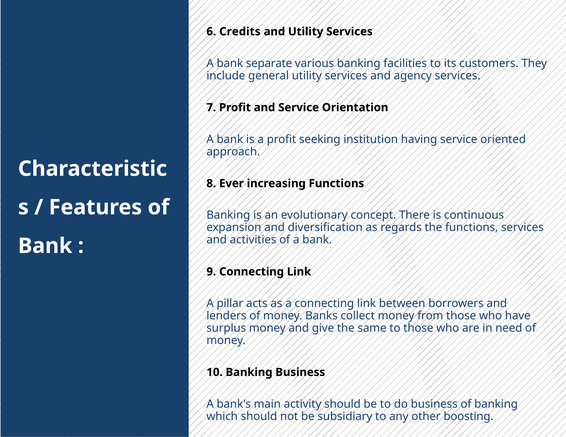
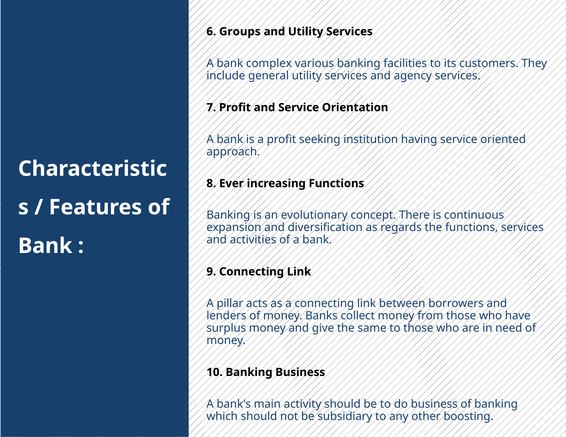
Credits: Credits -> Groups
separate: separate -> complex
